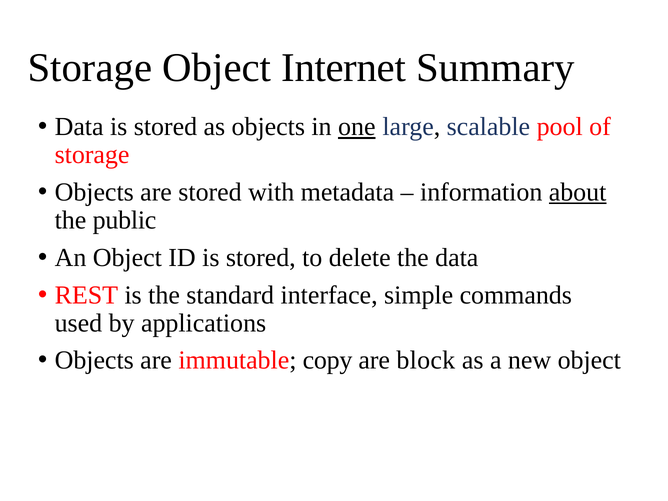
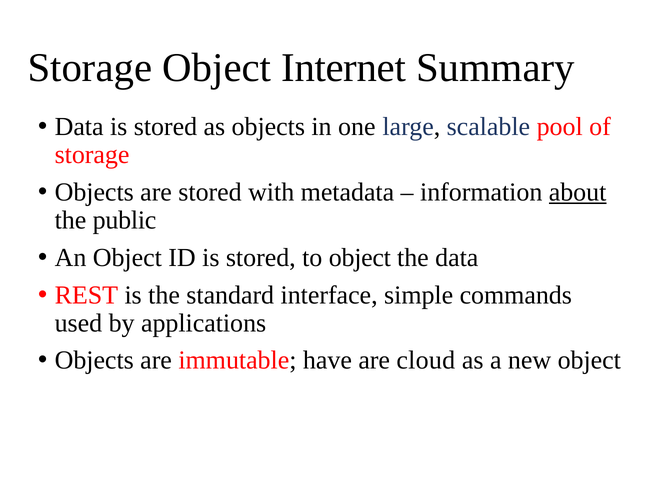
one underline: present -> none
to delete: delete -> object
copy: copy -> have
block: block -> cloud
